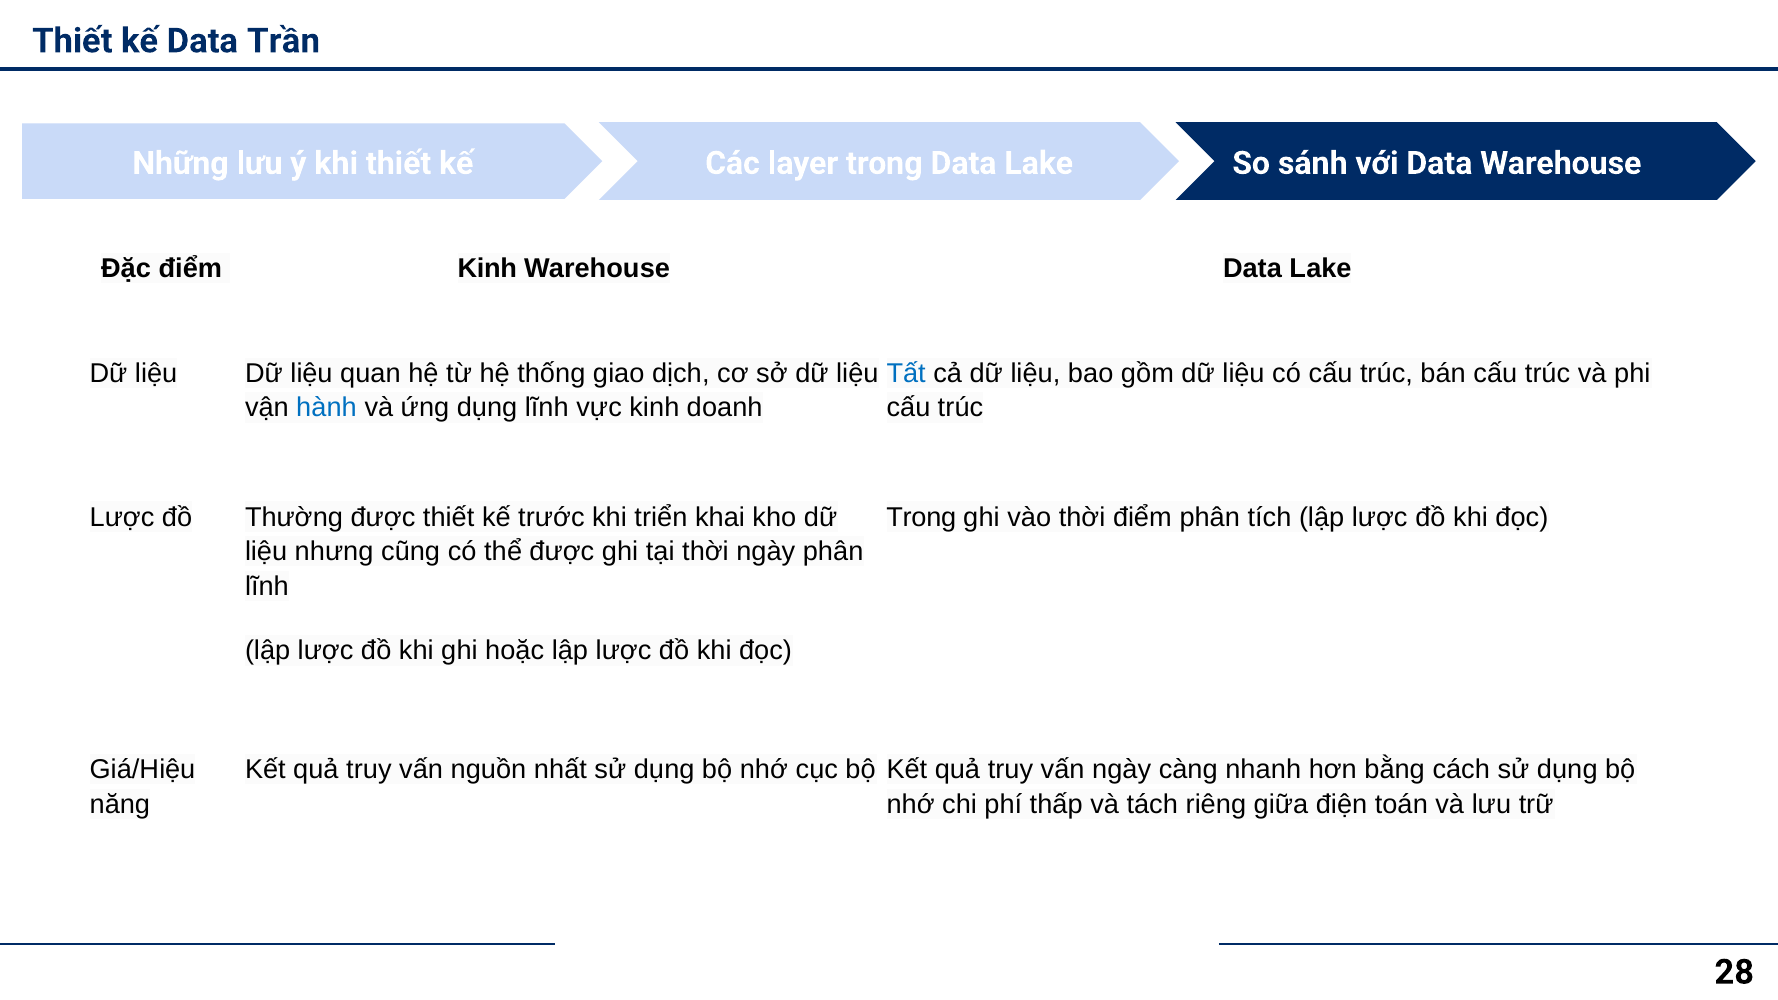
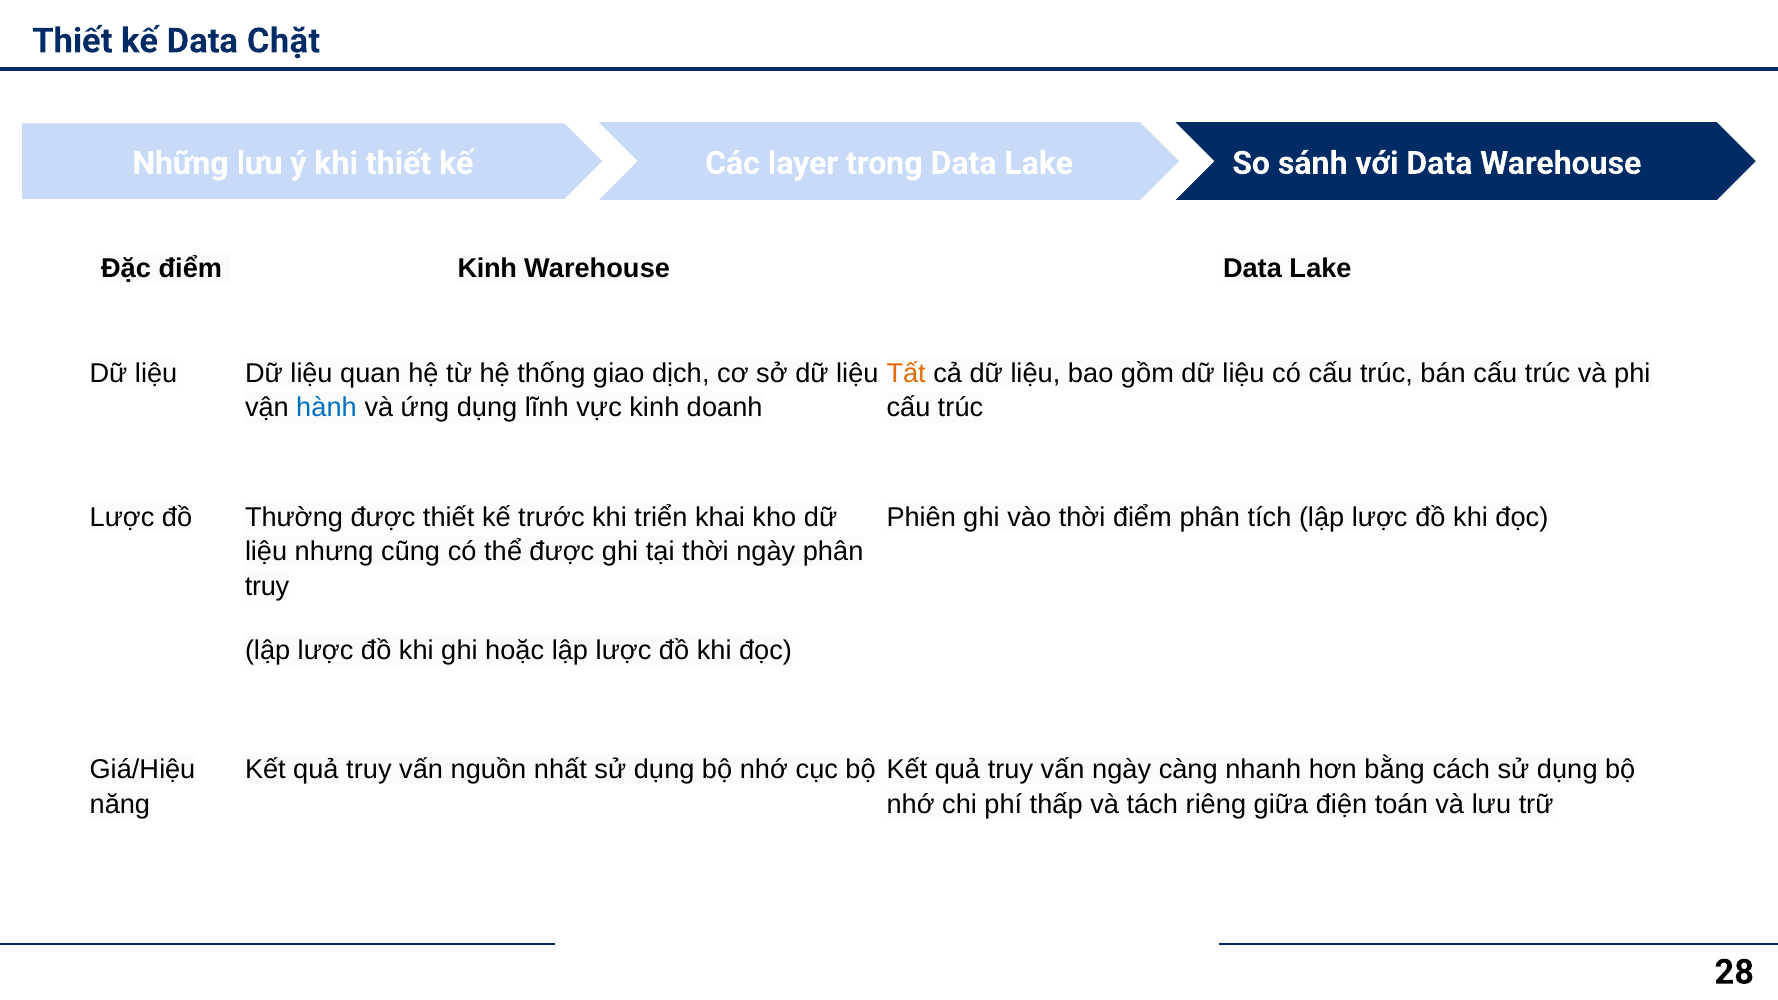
Trần: Trần -> Chặt
Tất colour: blue -> orange
Trong at (921, 517): Trong -> Phiên
lĩnh at (267, 587): lĩnh -> truy
